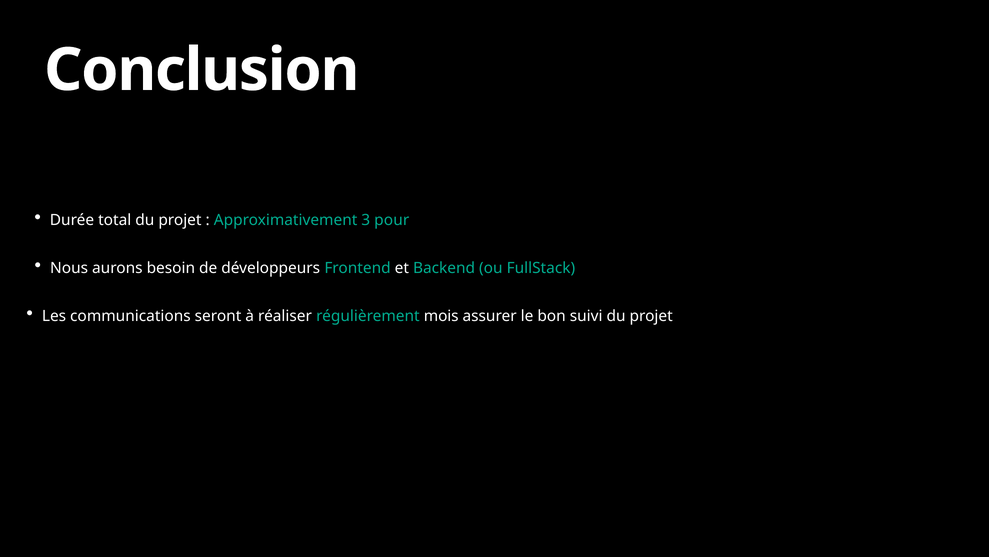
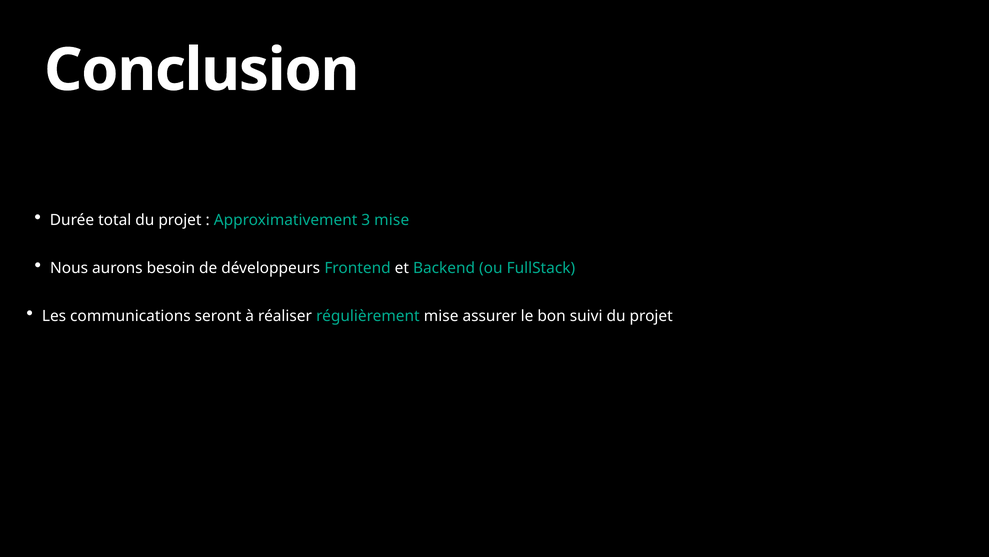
3 pour: pour -> mise
régulièrement mois: mois -> mise
